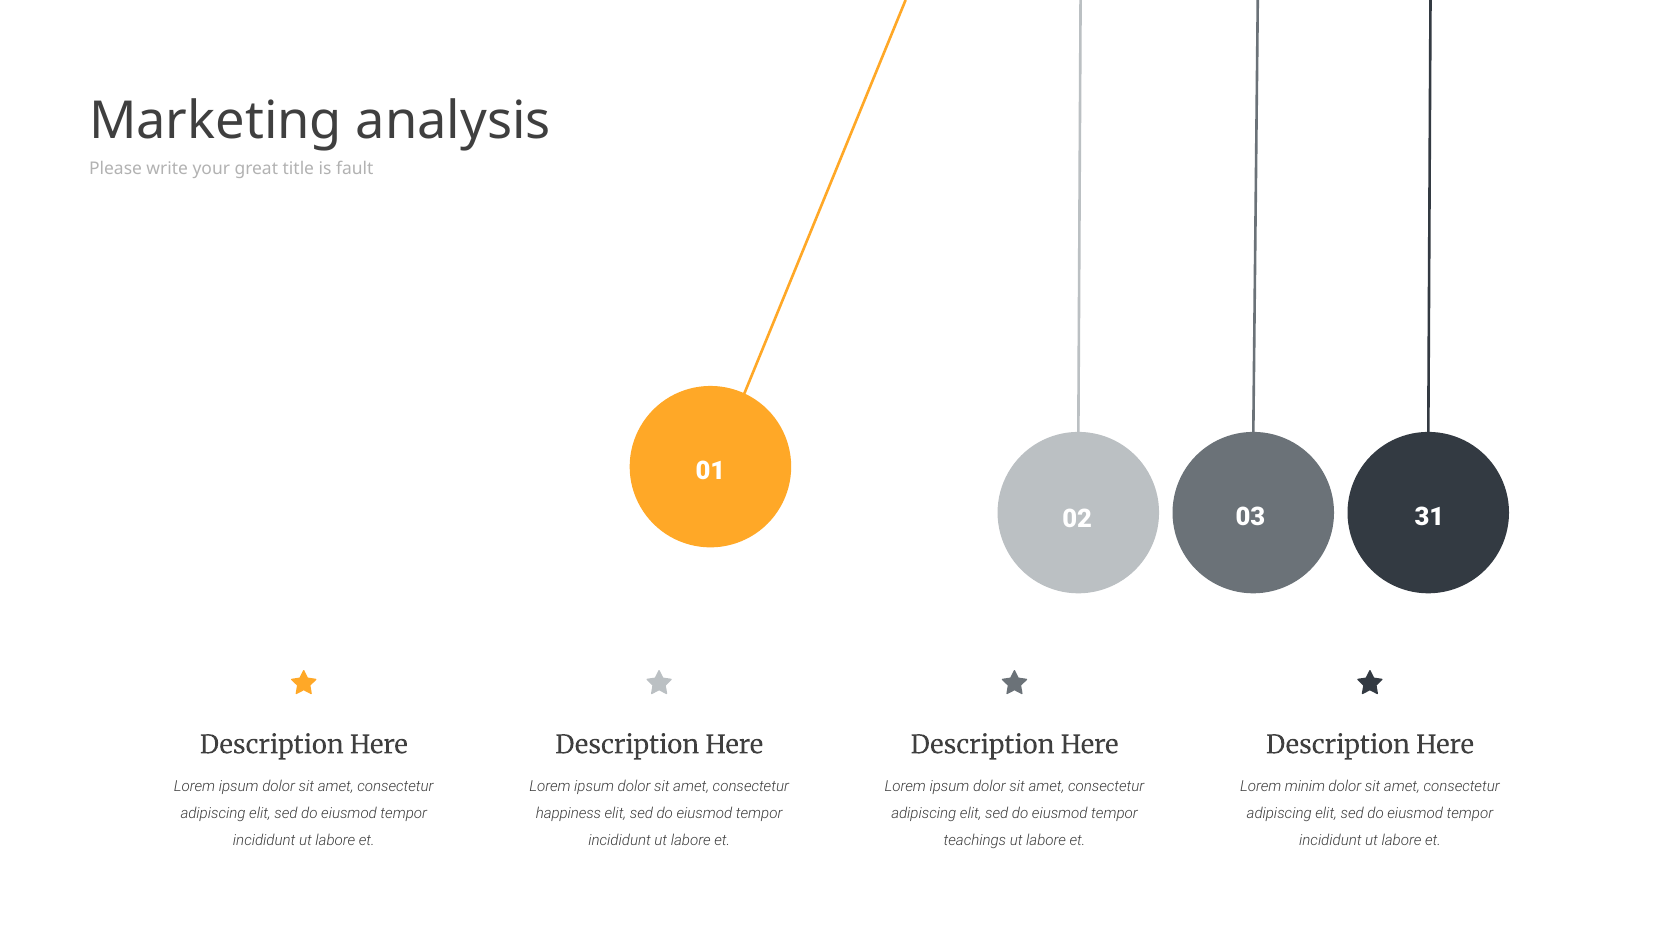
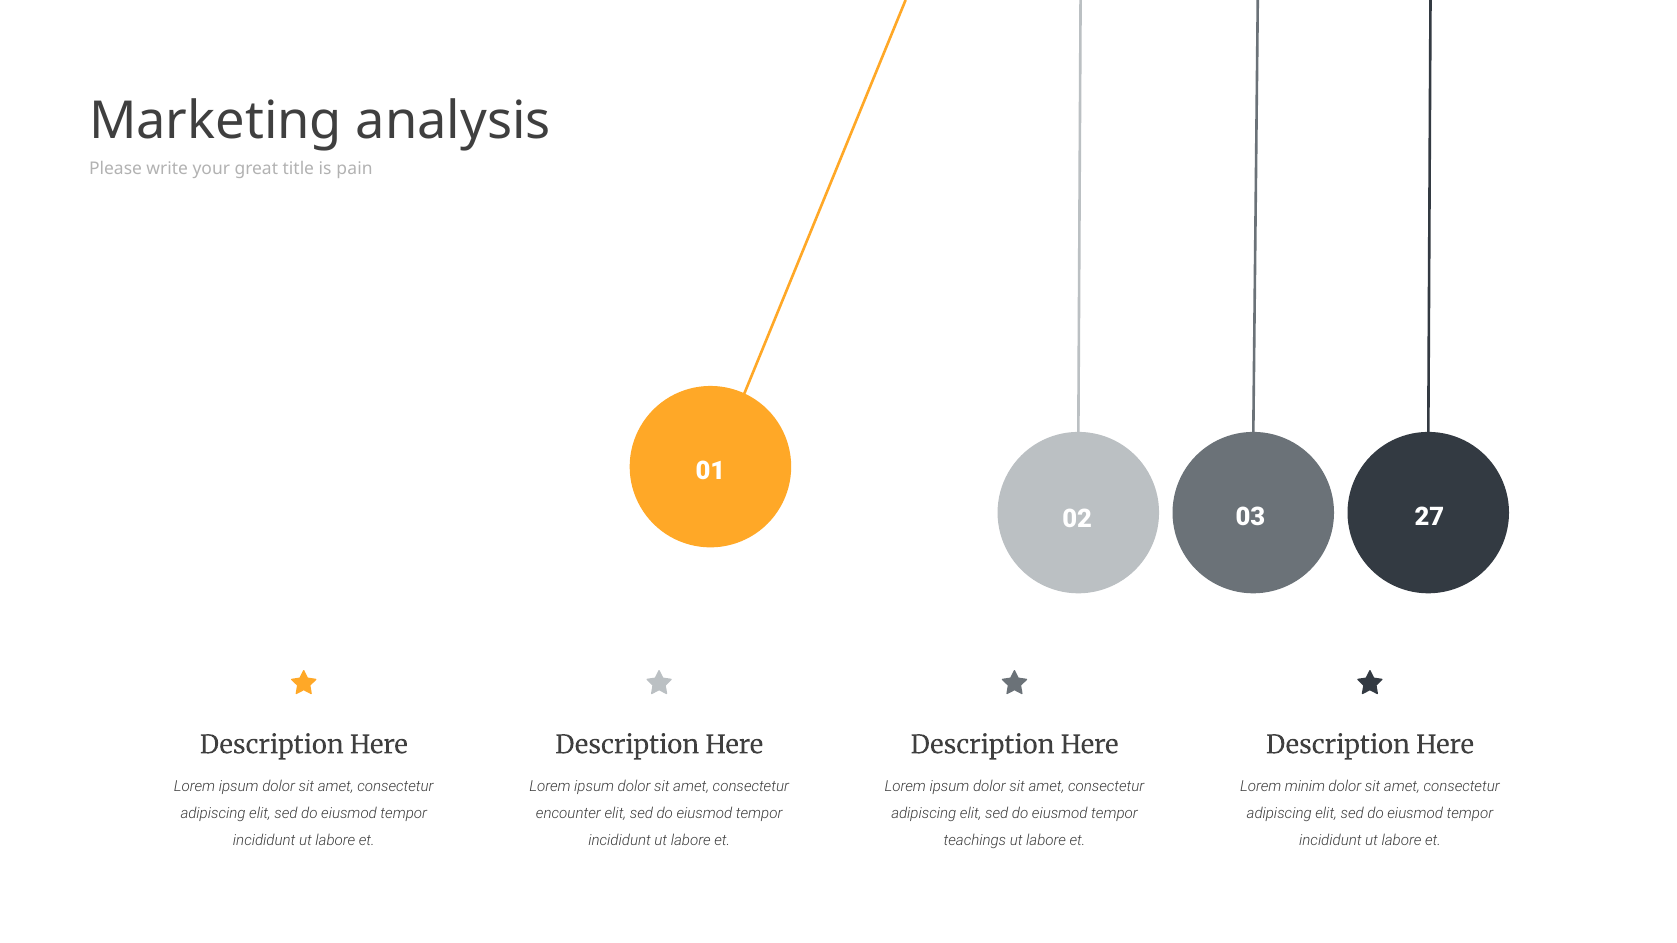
fault: fault -> pain
31: 31 -> 27
happiness: happiness -> encounter
